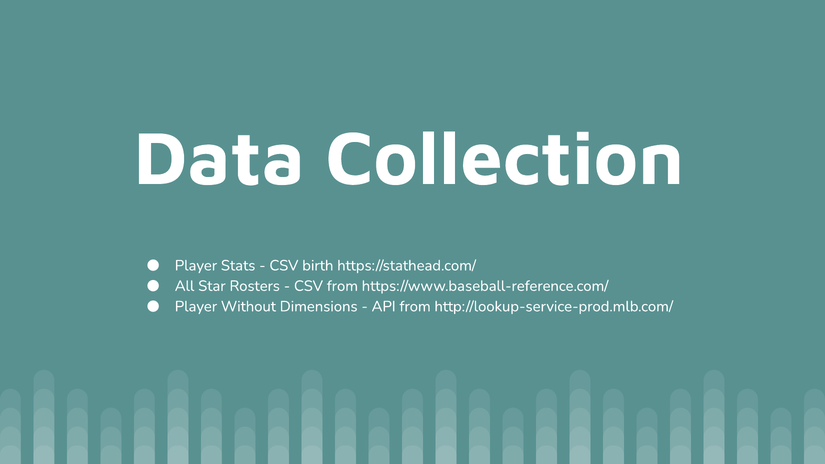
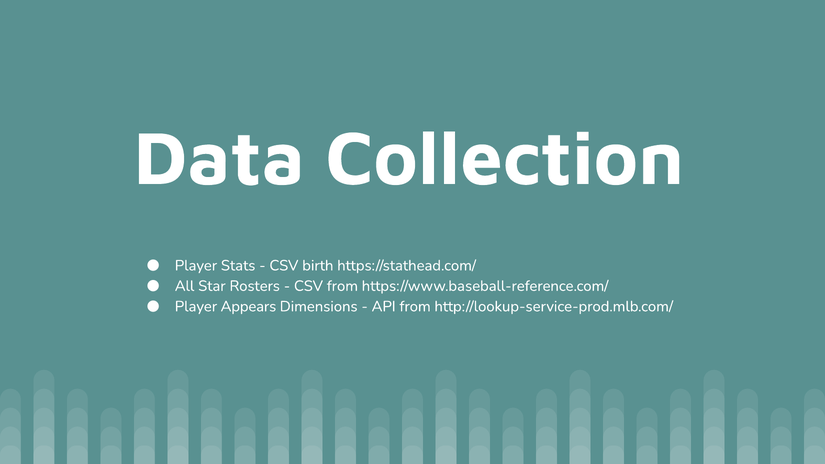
Without: Without -> Appears
